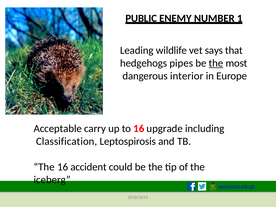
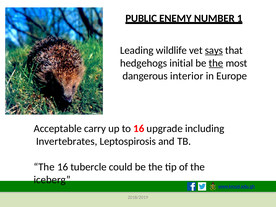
says underline: none -> present
pipes: pipes -> initial
Classification: Classification -> Invertebrates
accident: accident -> tubercle
